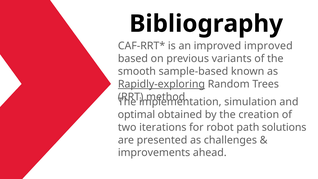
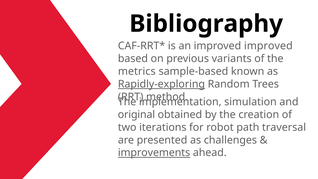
smooth: smooth -> metrics
optimal: optimal -> original
solutions: solutions -> traversal
improvements underline: none -> present
